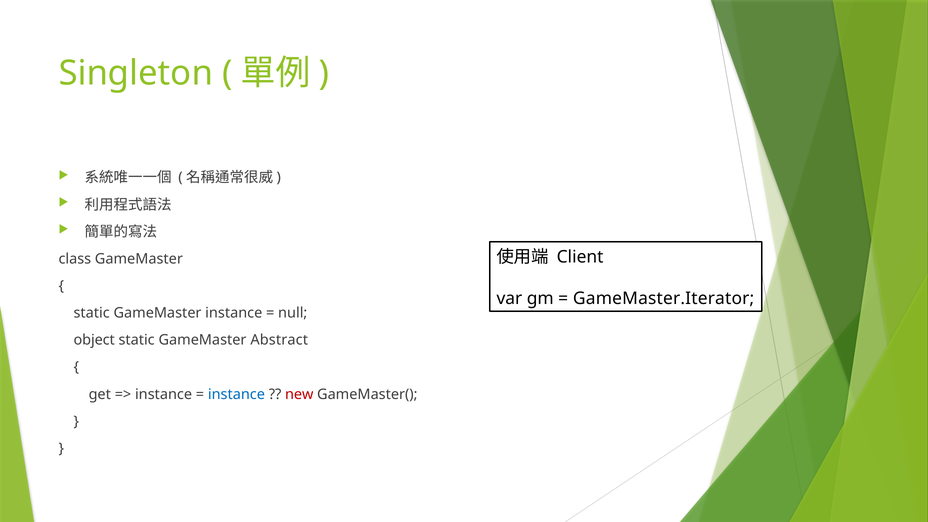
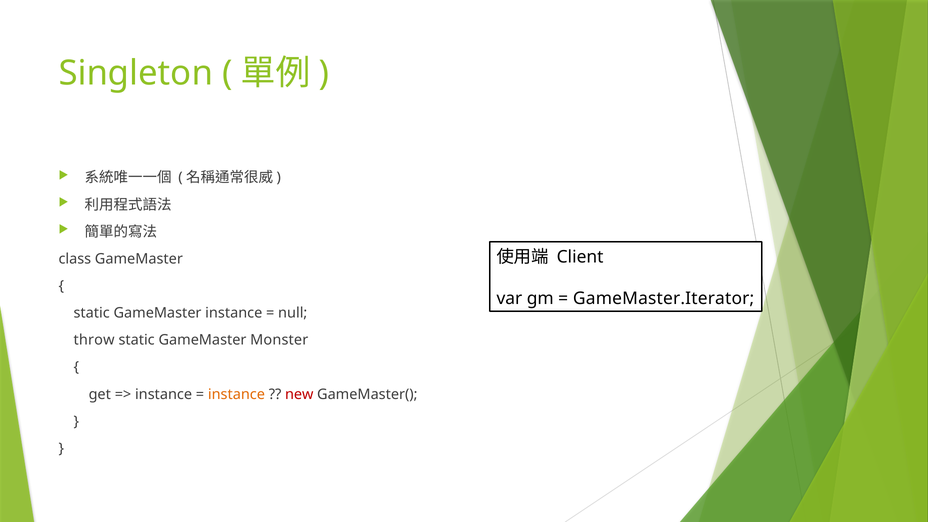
object: object -> throw
Abstract: Abstract -> Monster
instance at (236, 394) colour: blue -> orange
